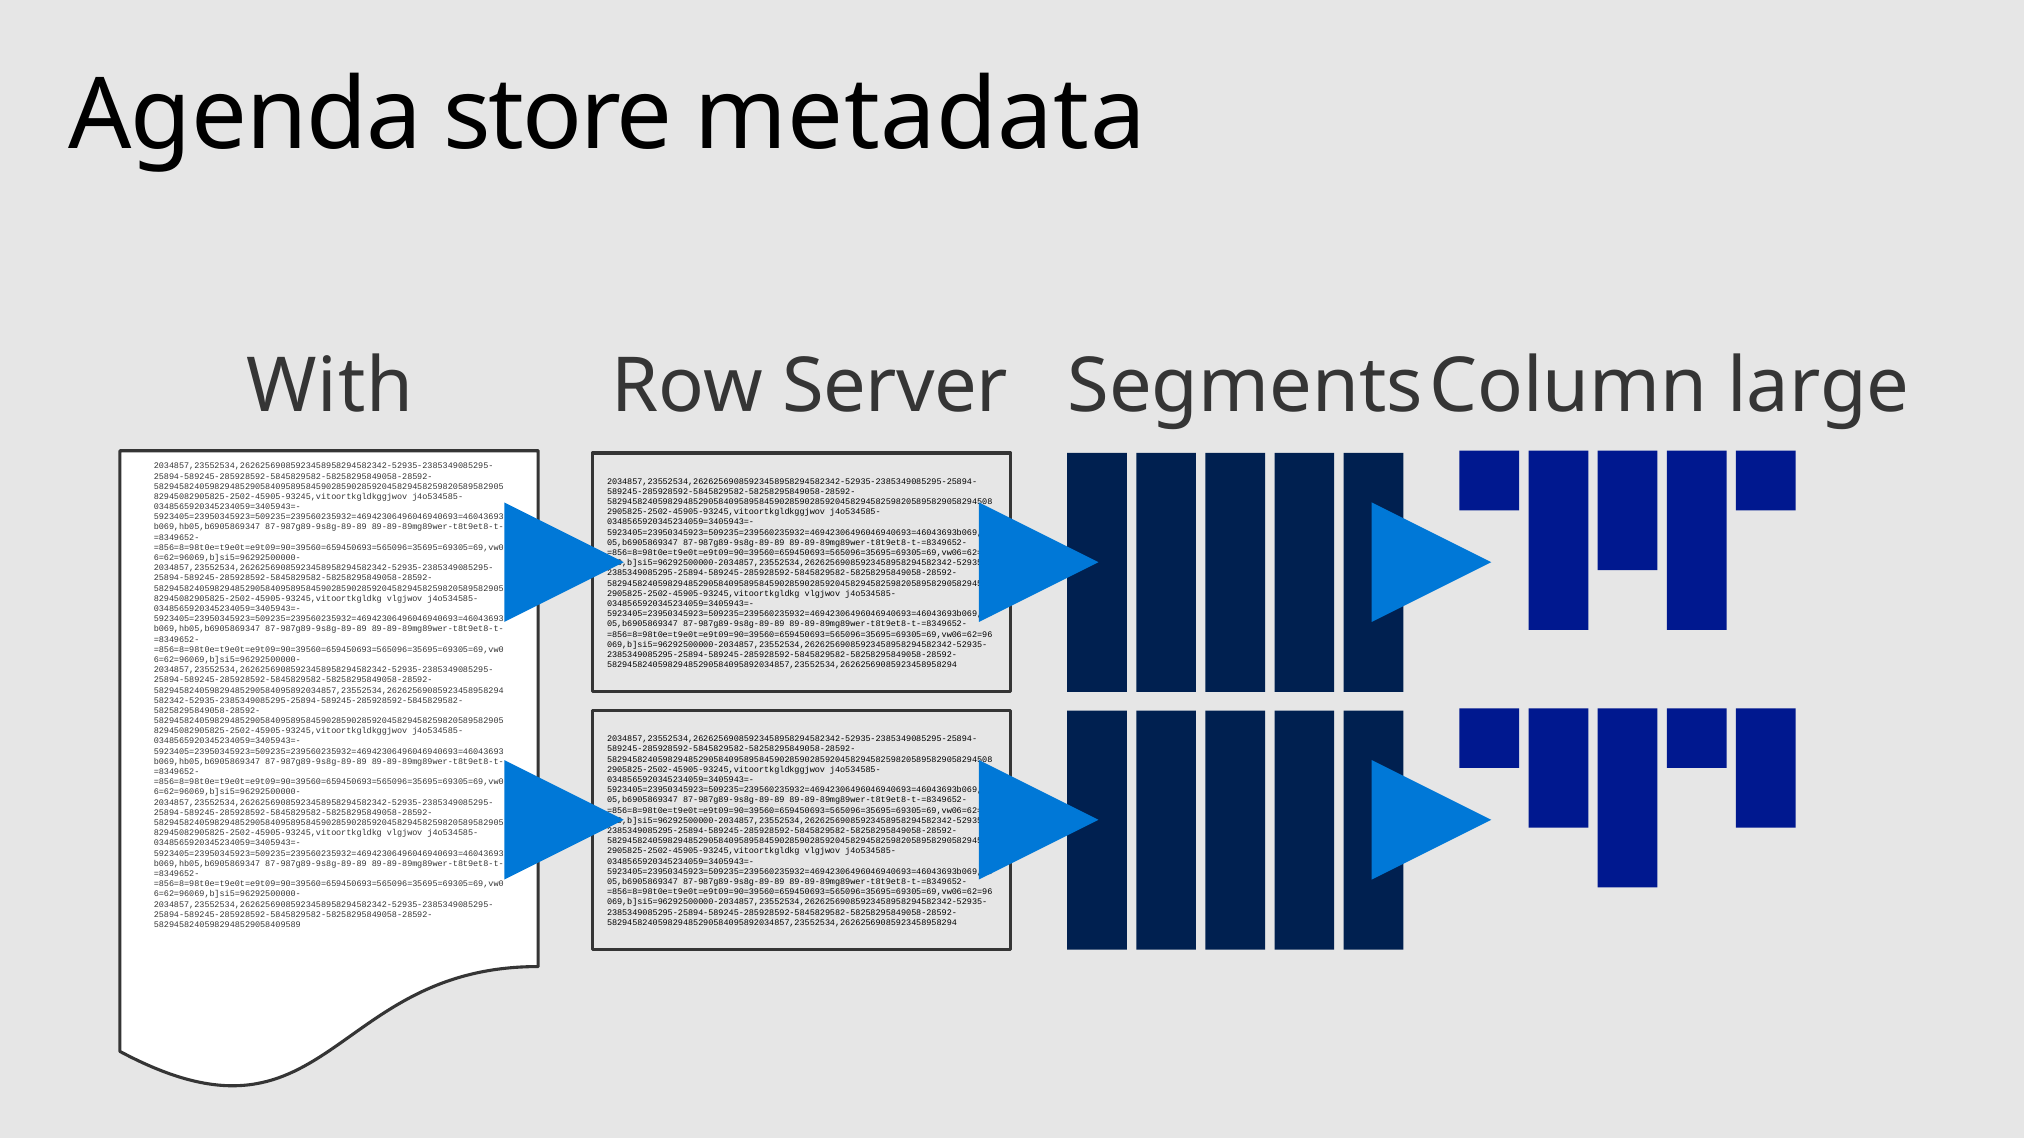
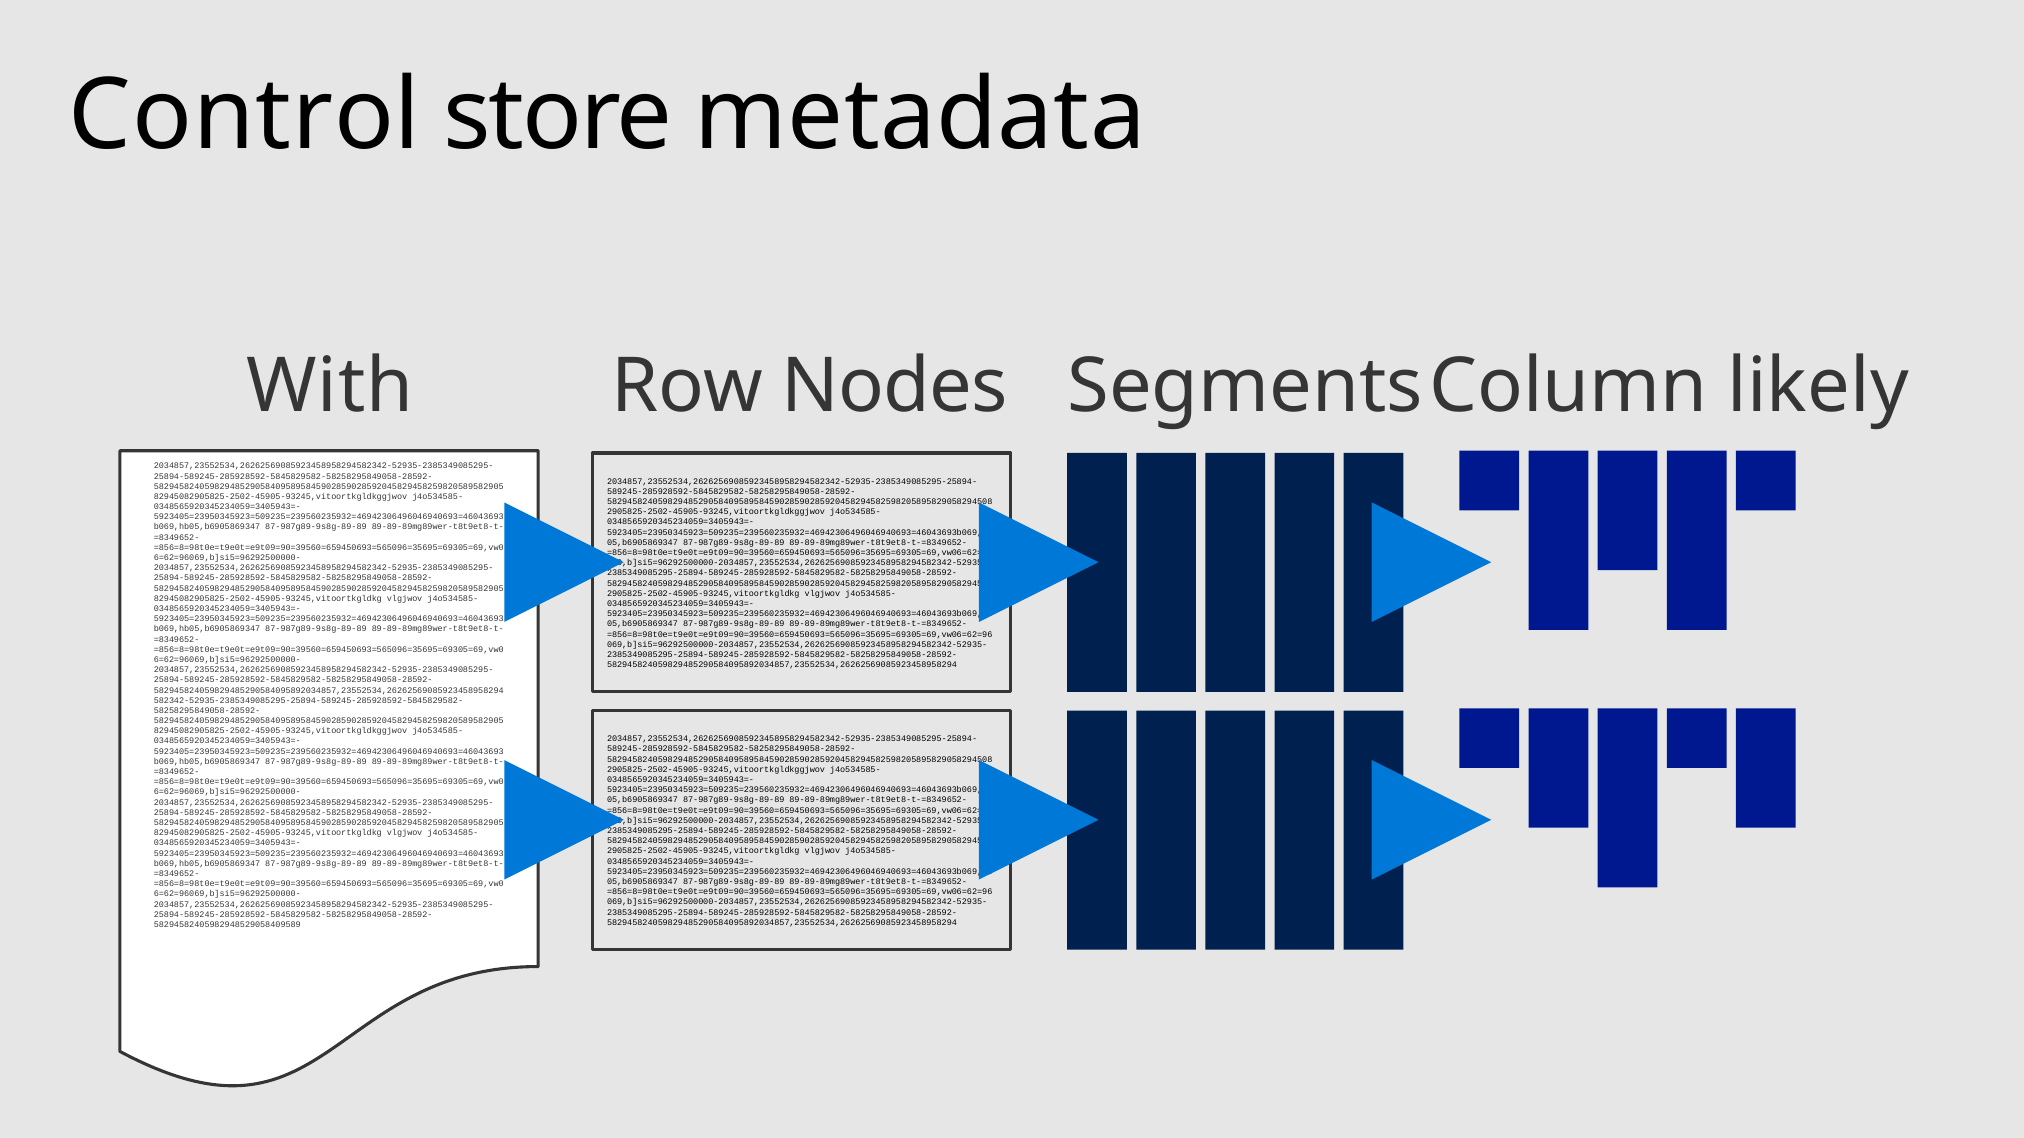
Agenda: Agenda -> Control
Server: Server -> Nodes
large: large -> likely
